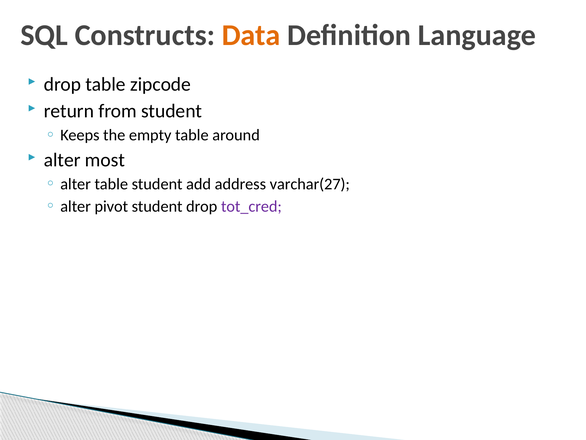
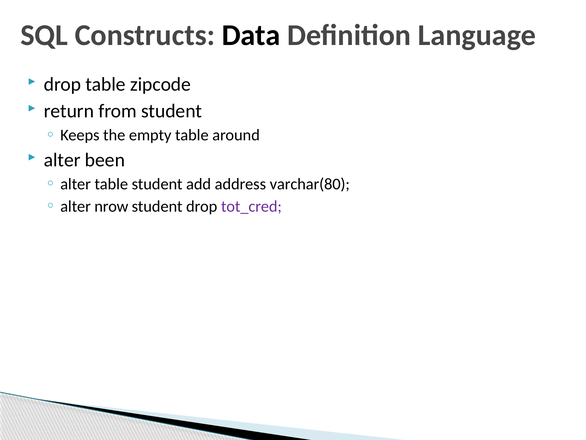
Data colour: orange -> black
most: most -> been
varchar(27: varchar(27 -> varchar(80
pivot: pivot -> nrow
